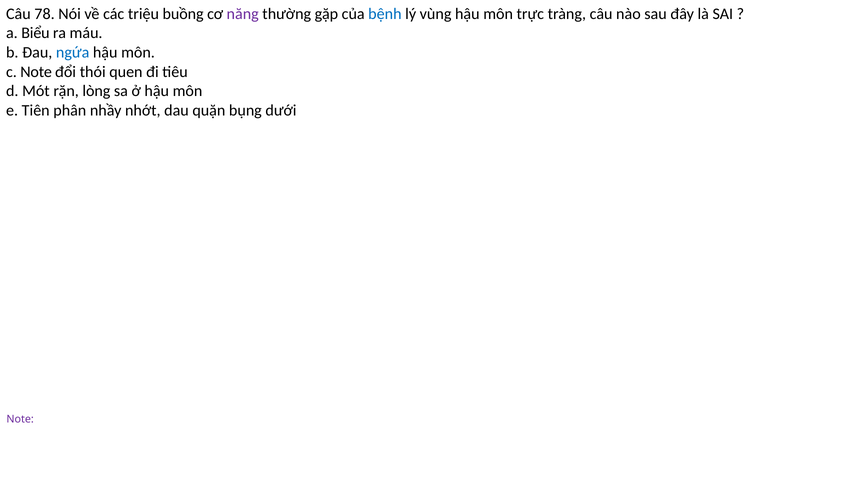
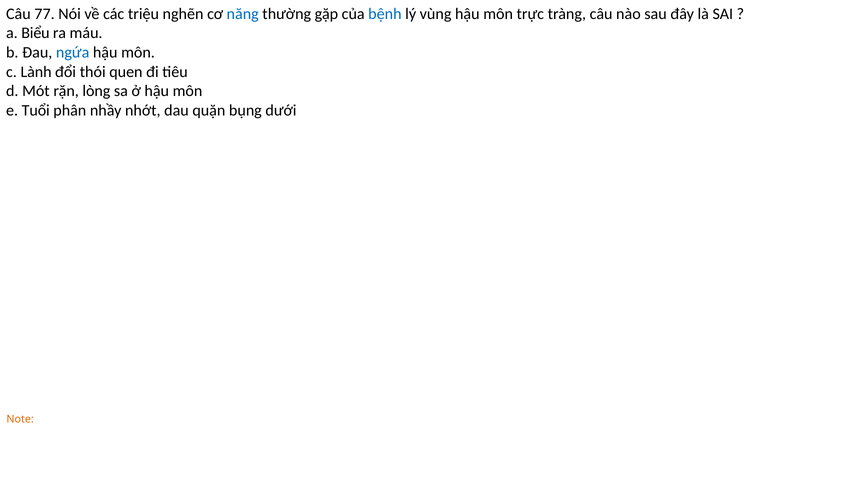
78: 78 -> 77
buồng: buồng -> nghẽn
năng colour: purple -> blue
c Note: Note -> Lành
Tiên: Tiên -> Tuổi
Note at (20, 419) colour: purple -> orange
